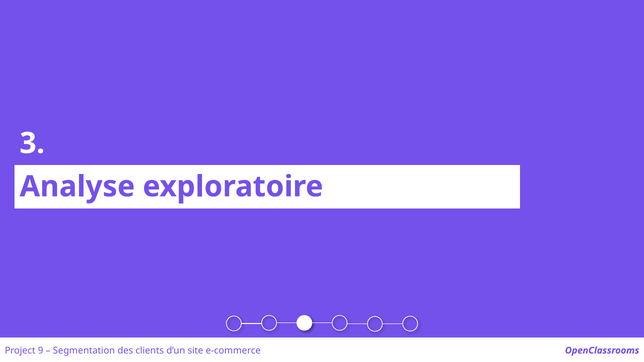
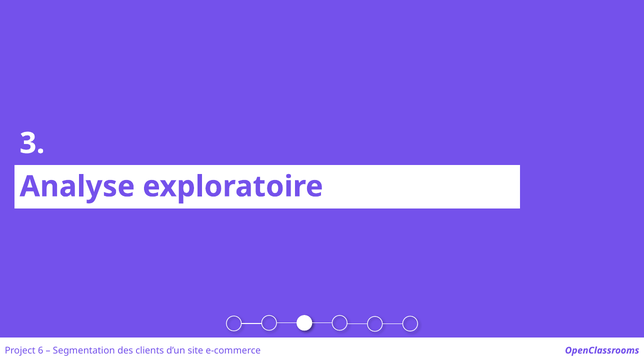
9: 9 -> 6
